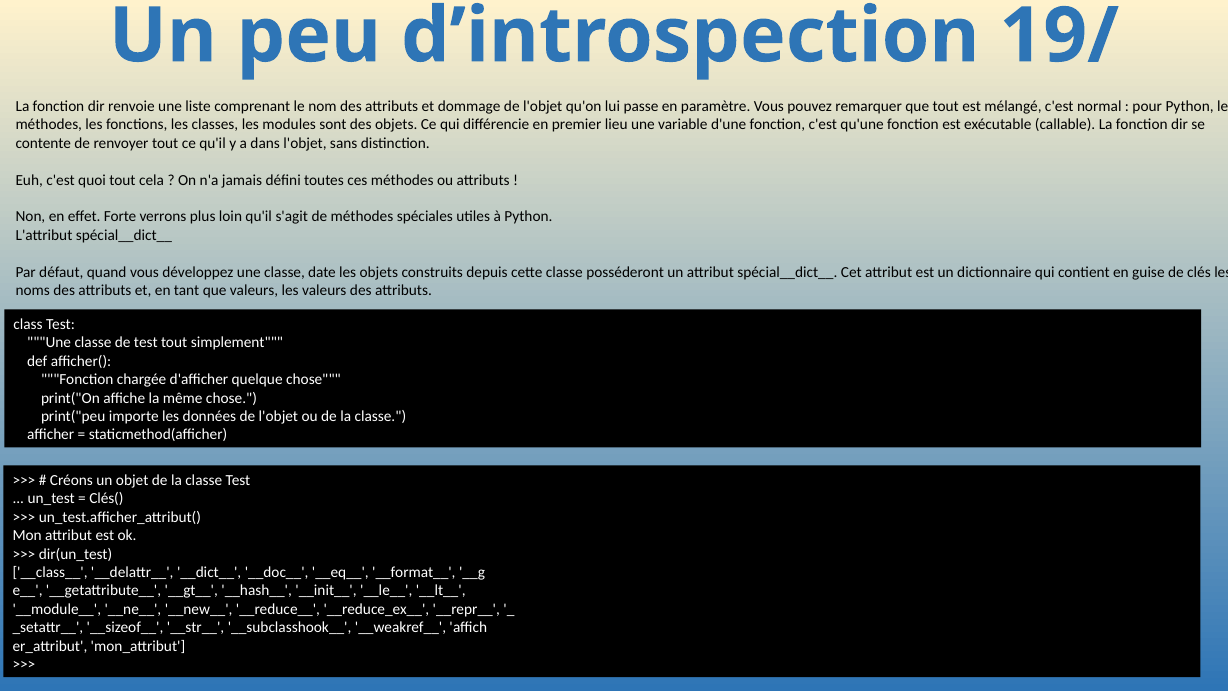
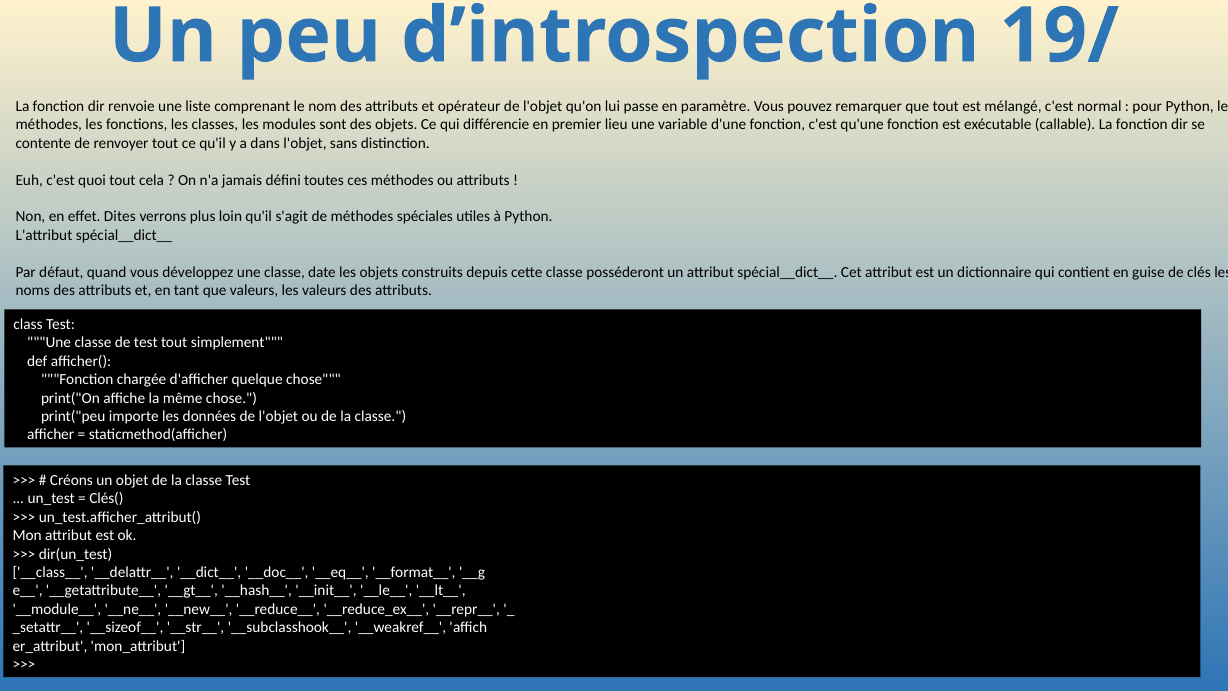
dommage: dommage -> opérateur
Forte: Forte -> Dites
